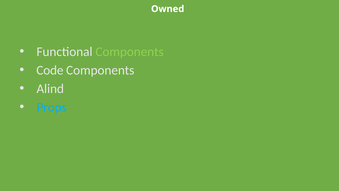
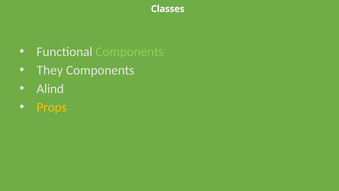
Owned: Owned -> Classes
Code: Code -> They
Props colour: light blue -> yellow
